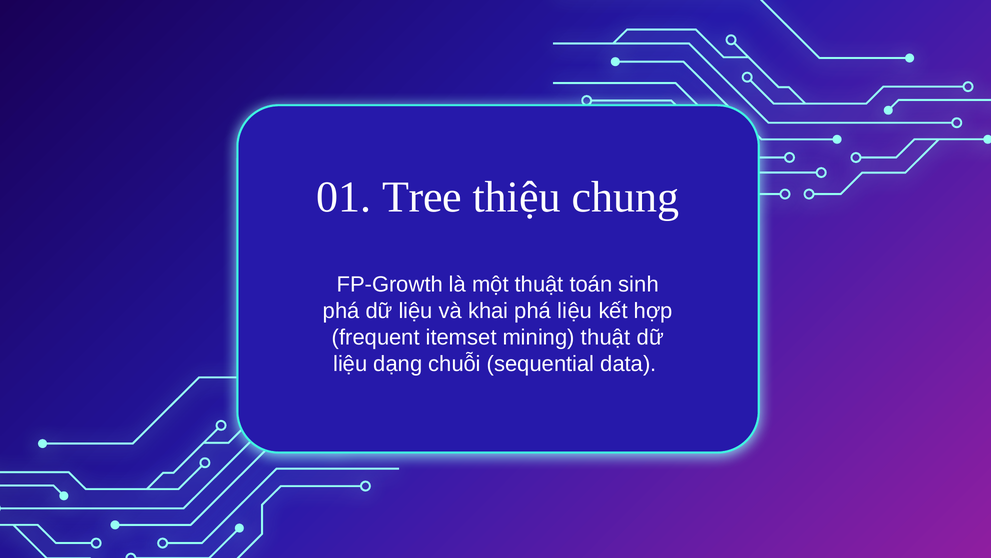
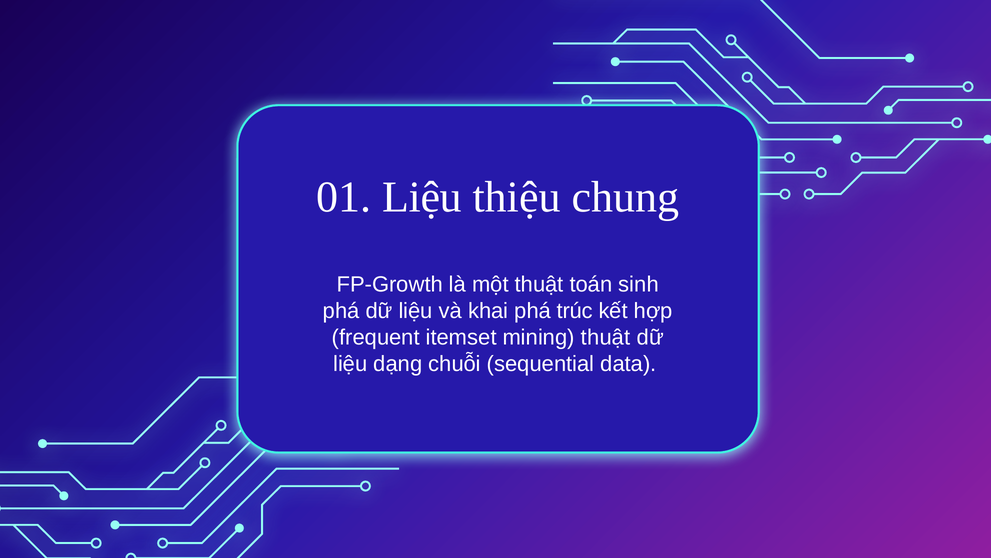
01 Tree: Tree -> Liệu
phá liệu: liệu -> trúc
